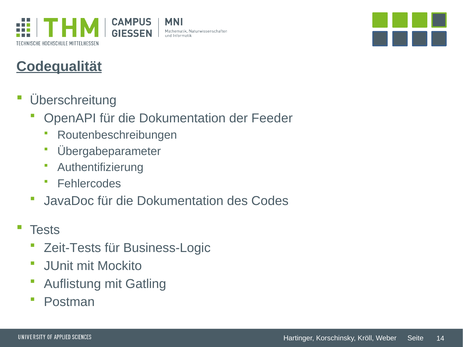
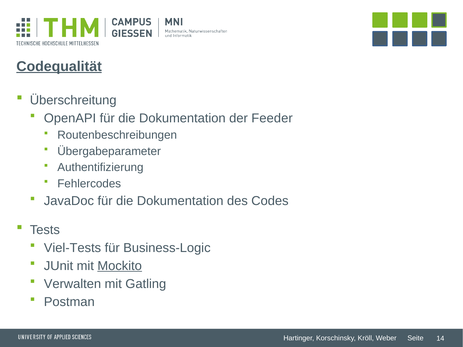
Zeit-Tests: Zeit-Tests -> Viel-Tests
Mockito underline: none -> present
Auflistung: Auflistung -> Verwalten
